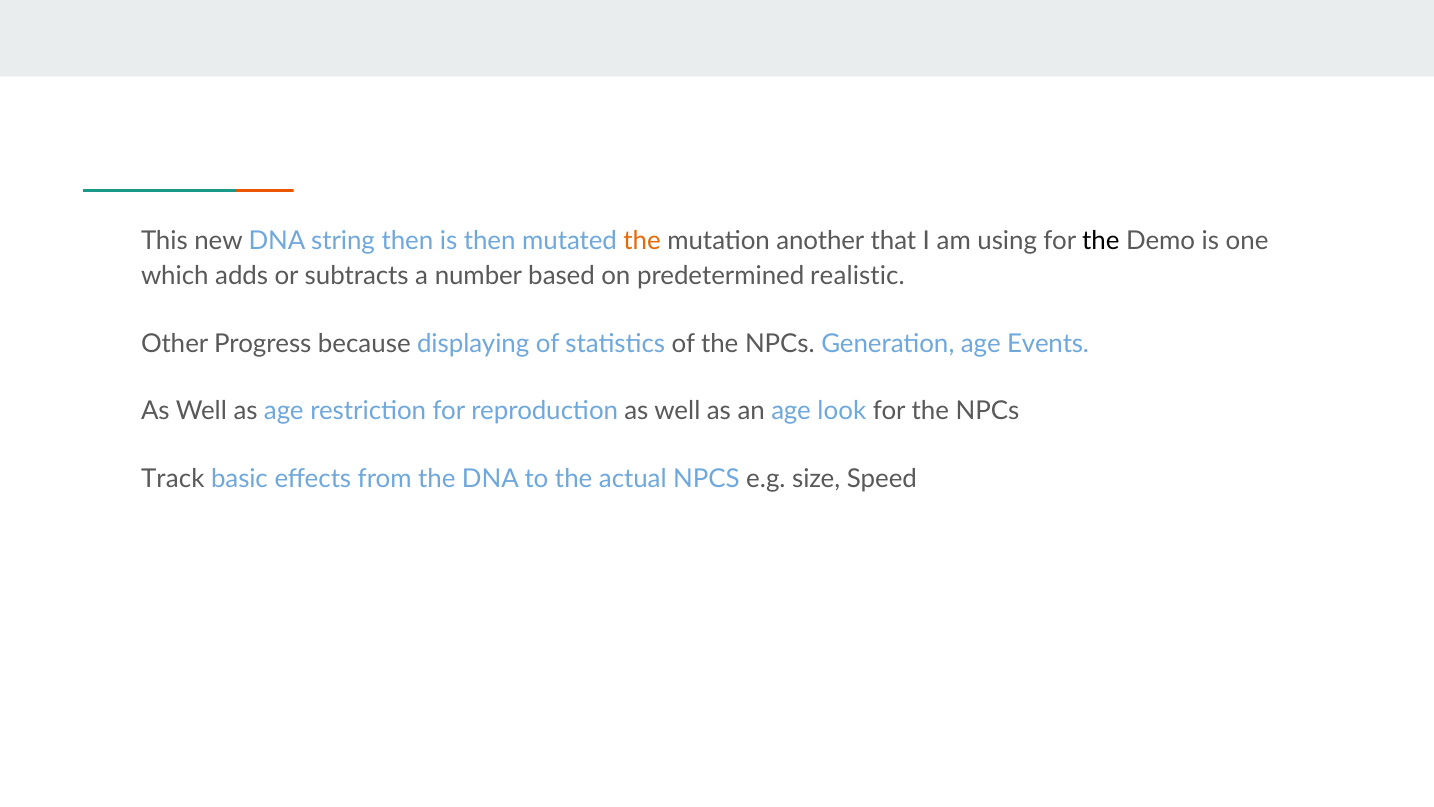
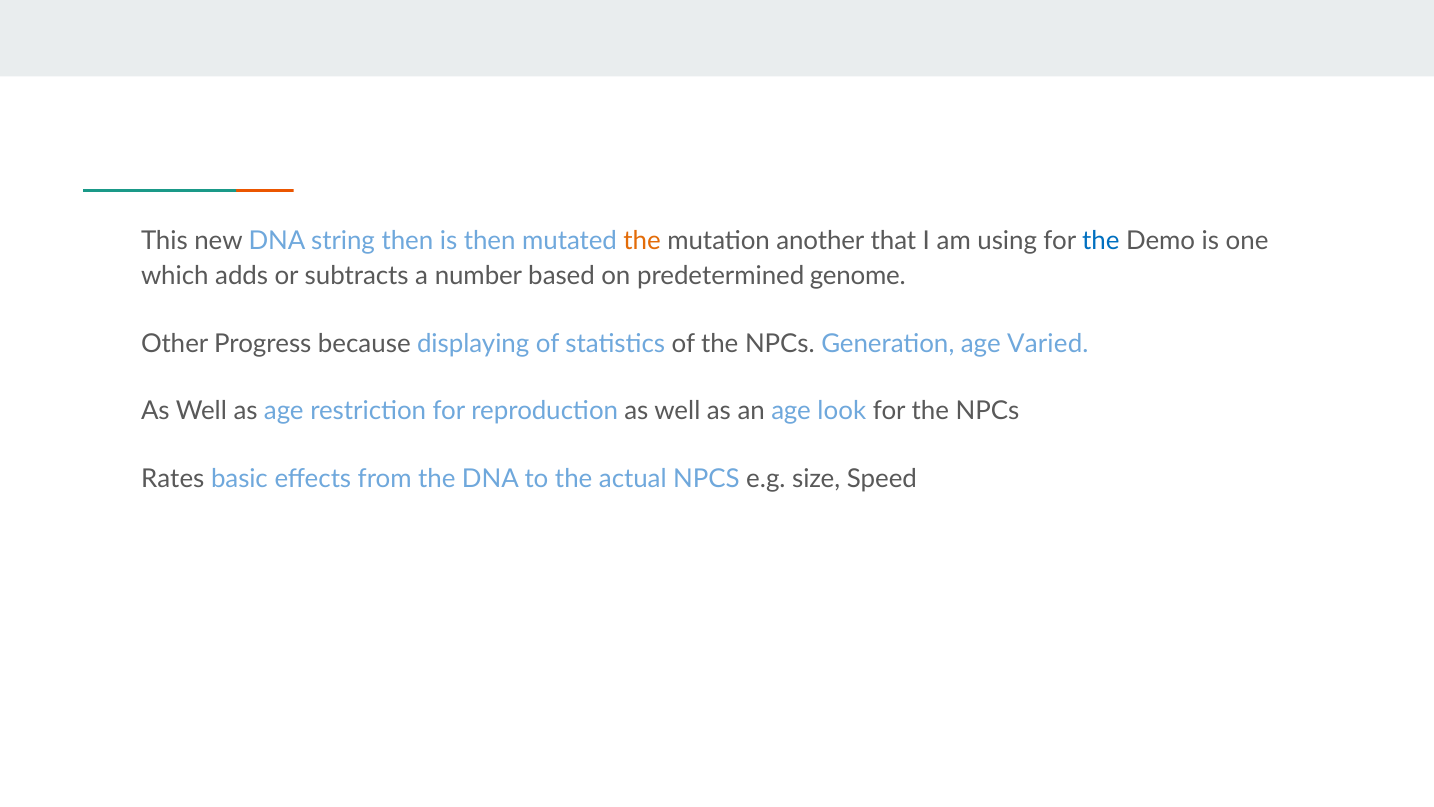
the at (1101, 240) colour: black -> blue
realistic: realistic -> genome
Events: Events -> Varied
Track: Track -> Rates
